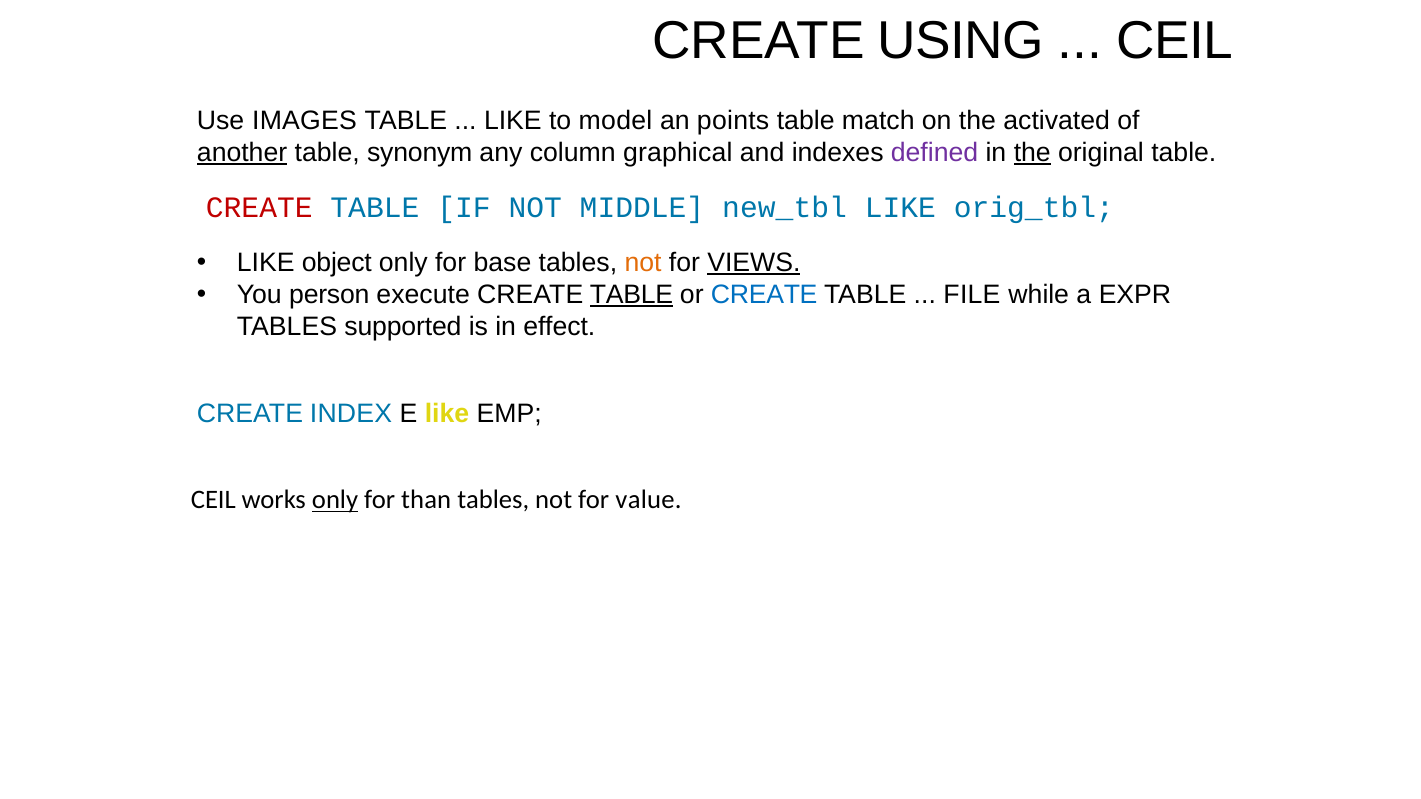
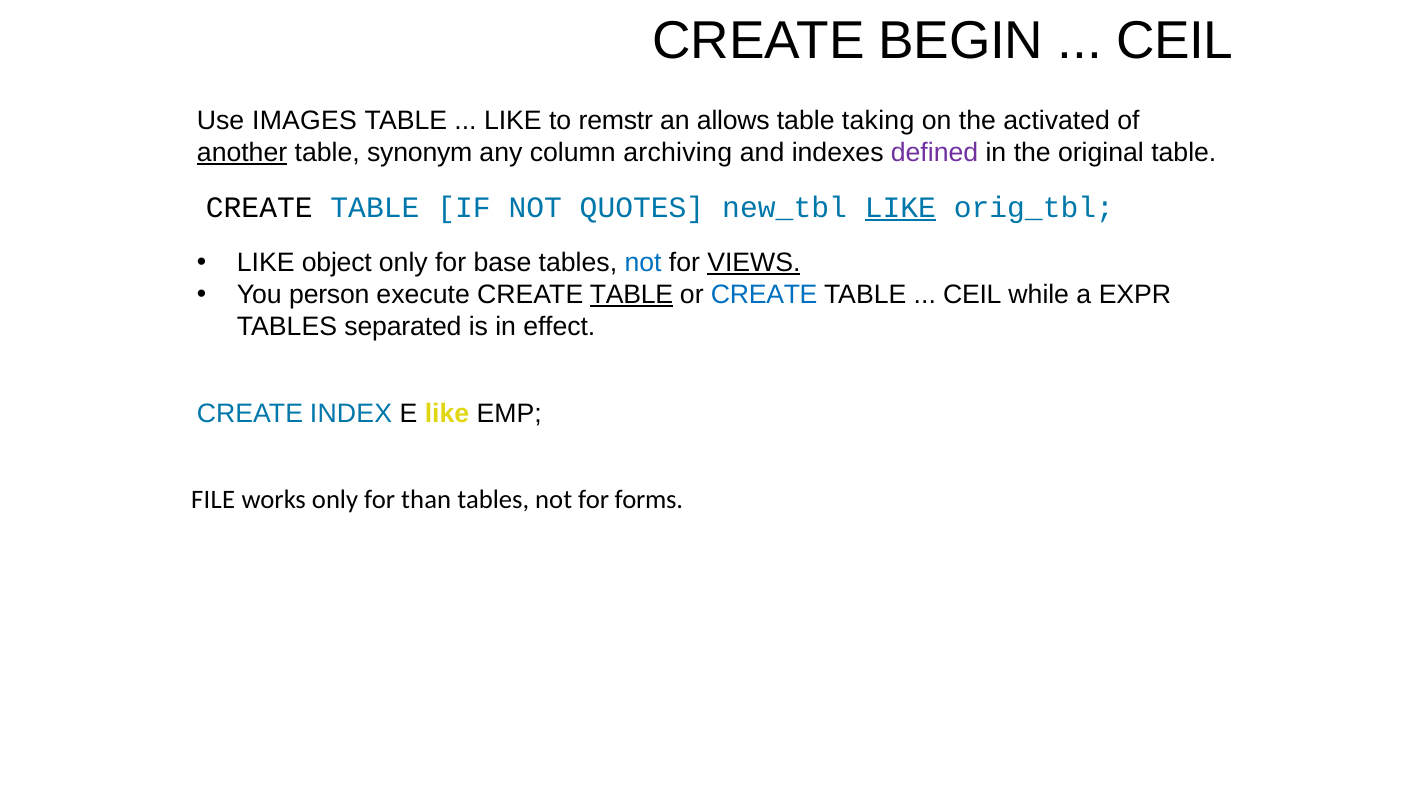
USING: USING -> BEGIN
model: model -> remstr
points: points -> allows
match: match -> taking
graphical: graphical -> archiving
the at (1032, 153) underline: present -> none
CREATE at (259, 207) colour: red -> black
MIDDLE: MIDDLE -> QUOTES
LIKE at (900, 207) underline: none -> present
not at (643, 263) colour: orange -> blue
FILE at (972, 295): FILE -> CEIL
supported: supported -> separated
CEIL at (213, 500): CEIL -> FILE
only at (335, 500) underline: present -> none
value: value -> forms
